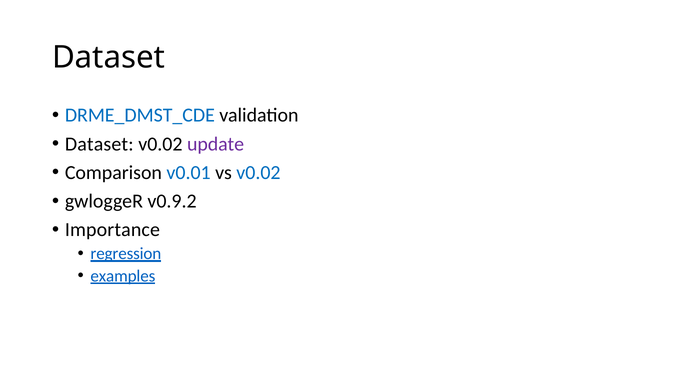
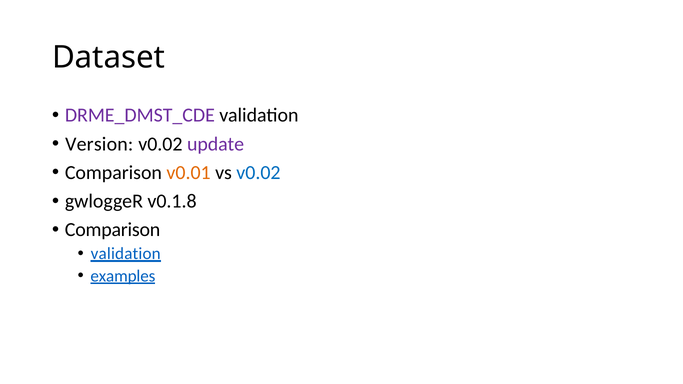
DRME_DMST_CDE colour: blue -> purple
Dataset at (99, 144): Dataset -> Version
v0.01 colour: blue -> orange
v0.9.2: v0.9.2 -> v0.1.8
Importance at (112, 230): Importance -> Comparison
regression at (126, 254): regression -> validation
